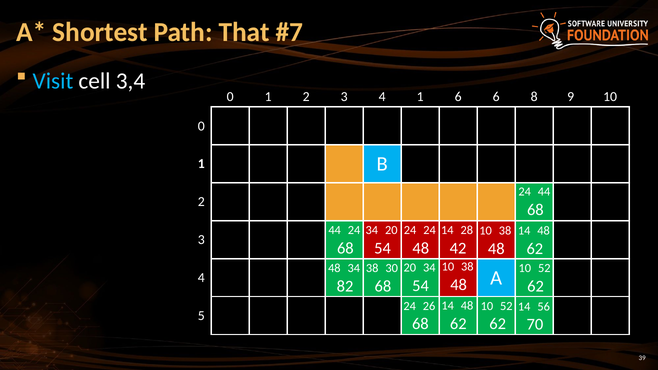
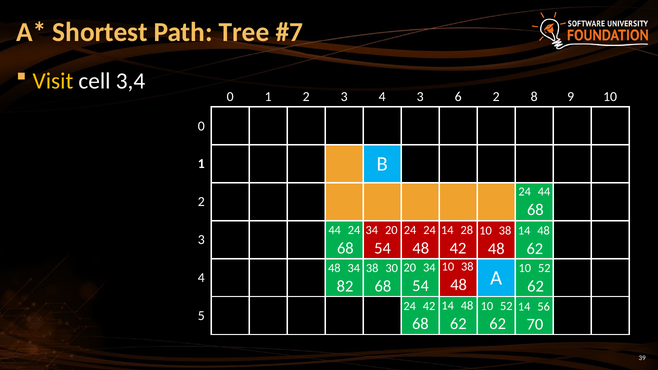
That: That -> Tree
Visit colour: light blue -> yellow
4 1: 1 -> 3
6 6: 6 -> 2
24 26: 26 -> 42
